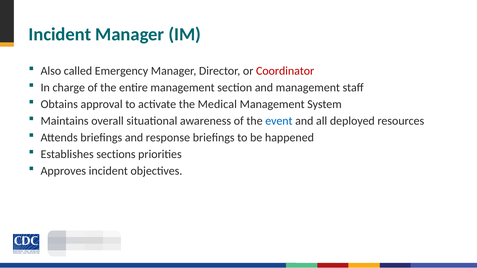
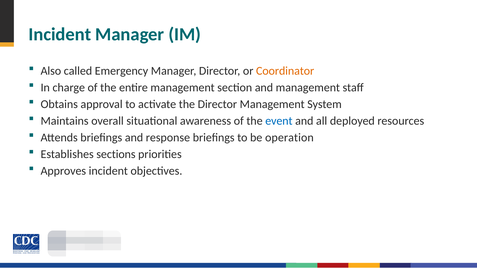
Coordinator colour: red -> orange
the Medical: Medical -> Director
happened: happened -> operation
